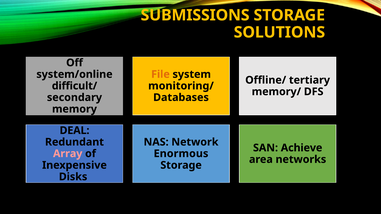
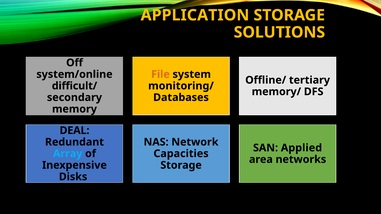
SUBMISSIONS: SUBMISSIONS -> APPLICATION
Achieve: Achieve -> Applied
Array colour: pink -> light blue
Enormous: Enormous -> Capacities
